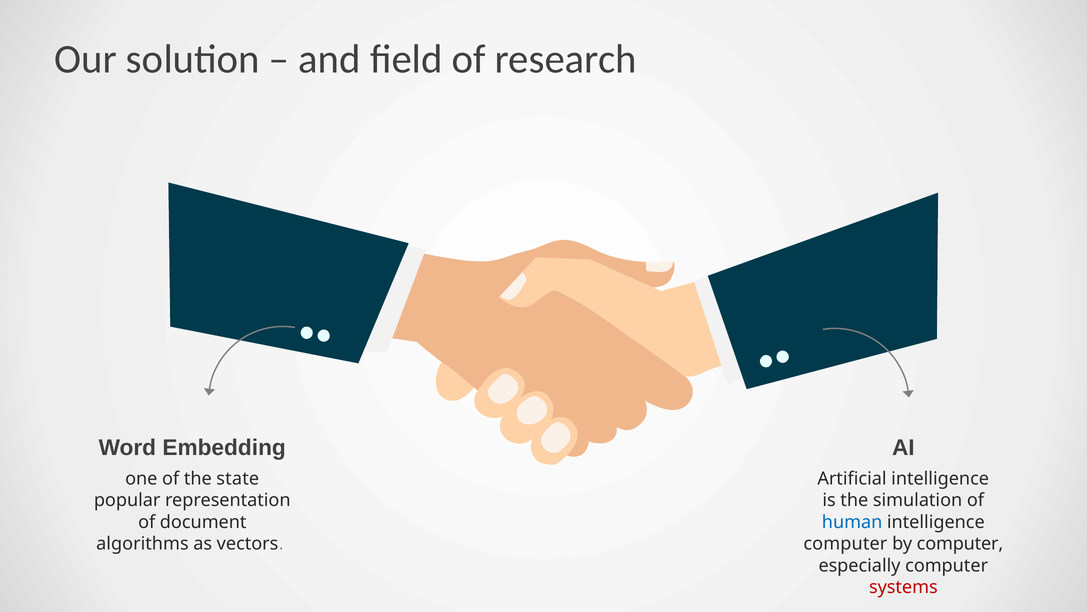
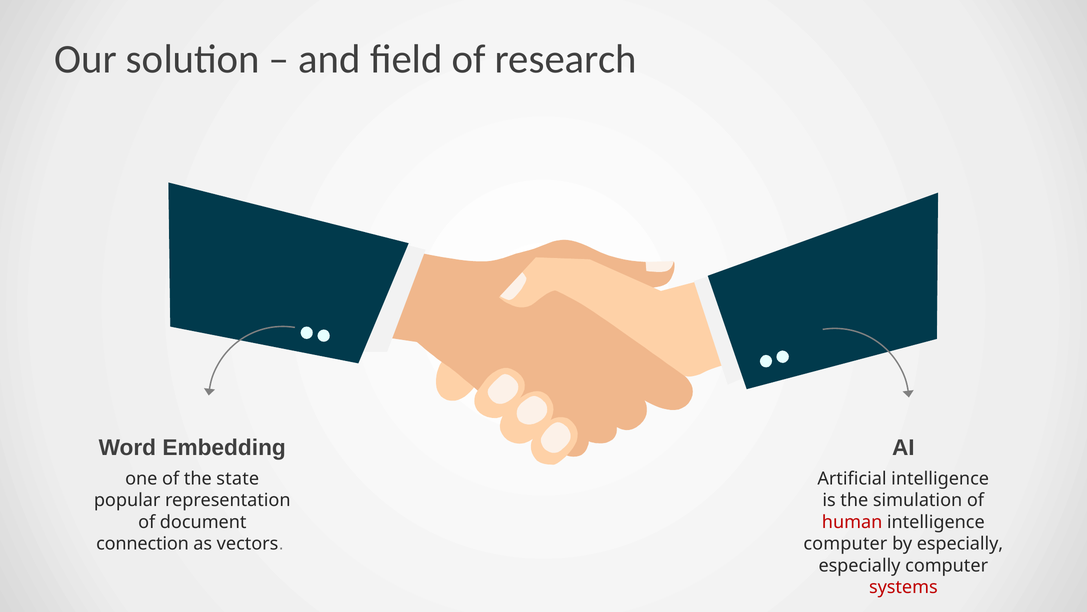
human colour: blue -> red
algorithms: algorithms -> connection
by computer: computer -> especially
